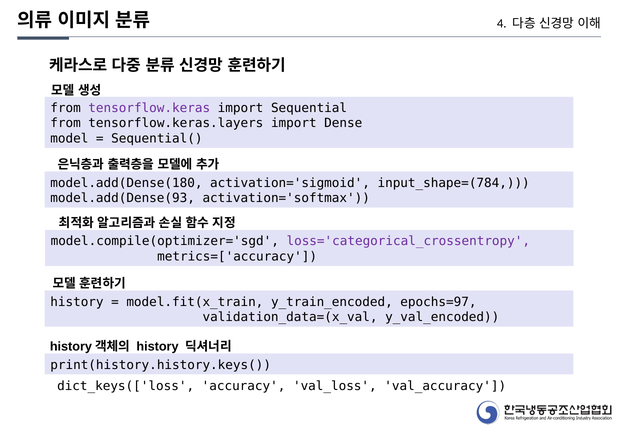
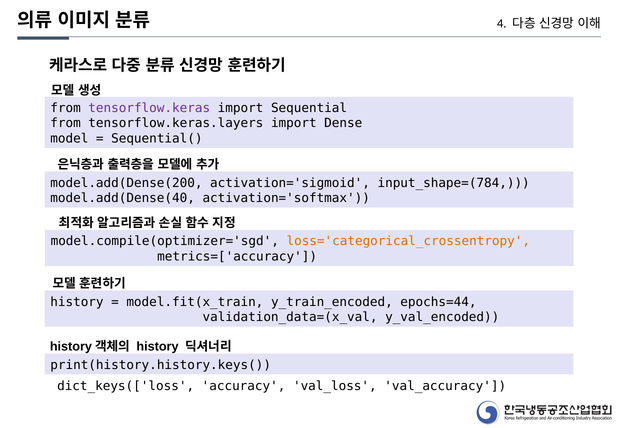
model.add(Dense(180: model.add(Dense(180 -> model.add(Dense(200
model.add(Dense(93: model.add(Dense(93 -> model.add(Dense(40
loss='categorical_crossentropy colour: purple -> orange
epochs=97: epochs=97 -> epochs=44
